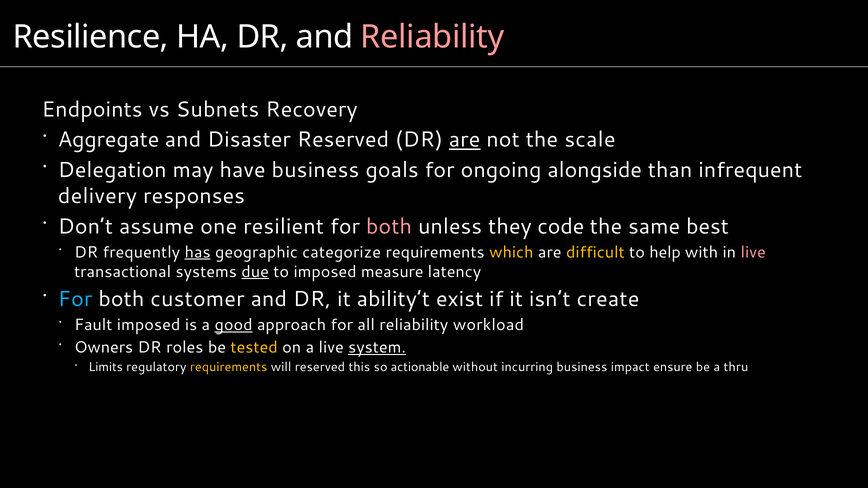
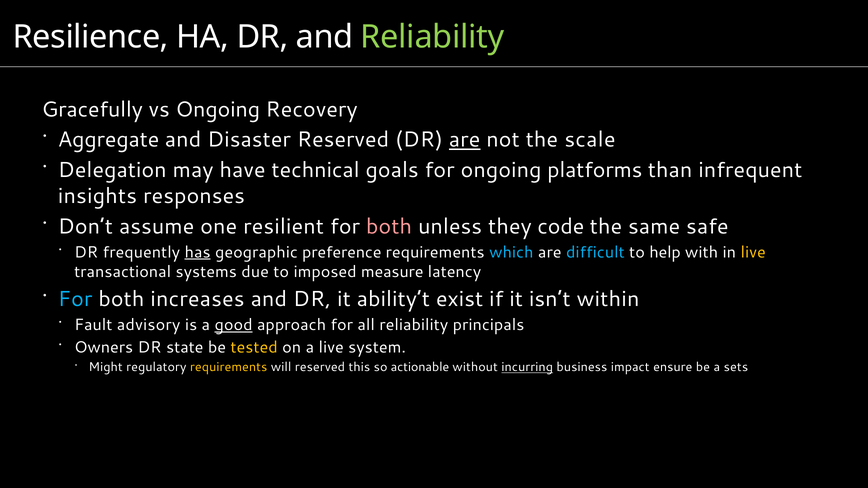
Reliability at (432, 37) colour: pink -> light green
Endpoints: Endpoints -> Gracefully
vs Subnets: Subnets -> Ongoing
have business: business -> technical
alongside: alongside -> platforms
delivery: delivery -> insights
best: best -> safe
categorize: categorize -> preference
which colour: yellow -> light blue
difficult colour: yellow -> light blue
live at (753, 252) colour: pink -> yellow
due underline: present -> none
customer: customer -> increases
create: create -> within
Fault imposed: imposed -> advisory
workload: workload -> principals
roles: roles -> state
system underline: present -> none
Limits: Limits -> Might
incurring underline: none -> present
thru: thru -> sets
